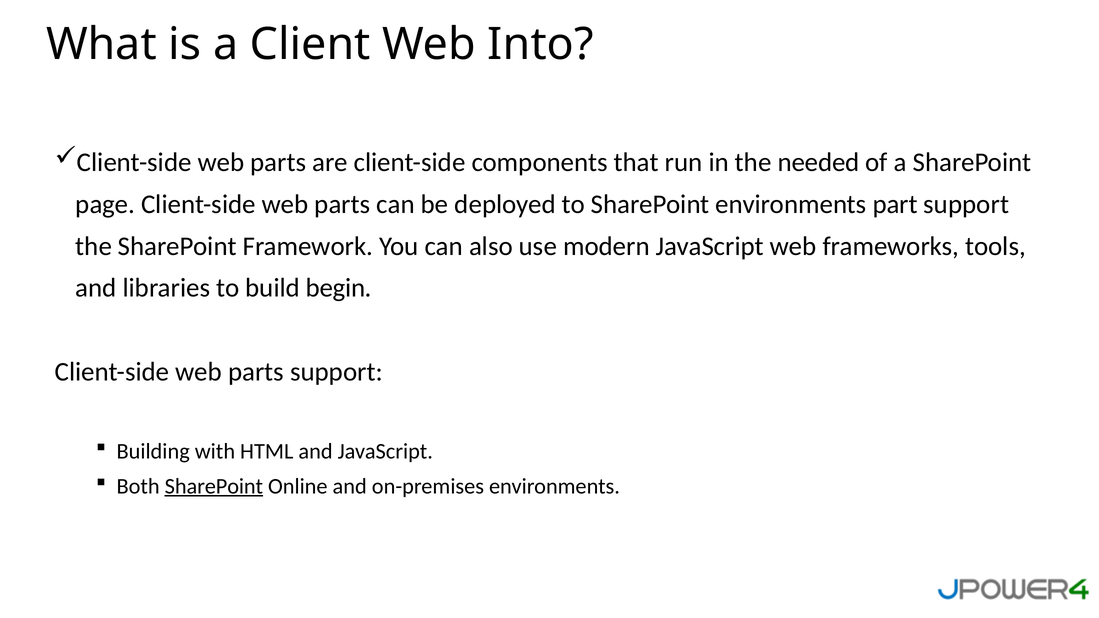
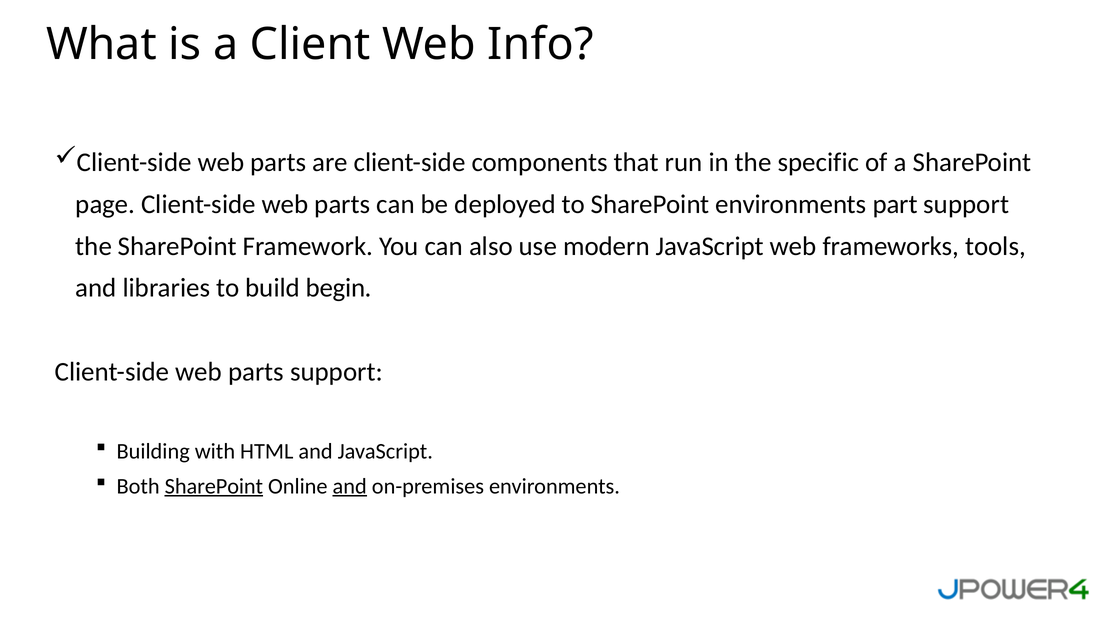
Into: Into -> Info
needed: needed -> specific
and at (350, 486) underline: none -> present
